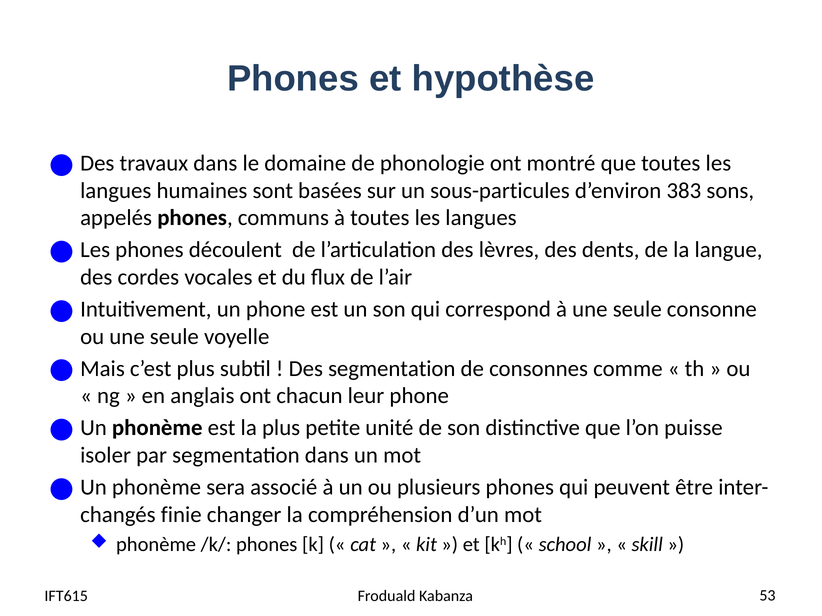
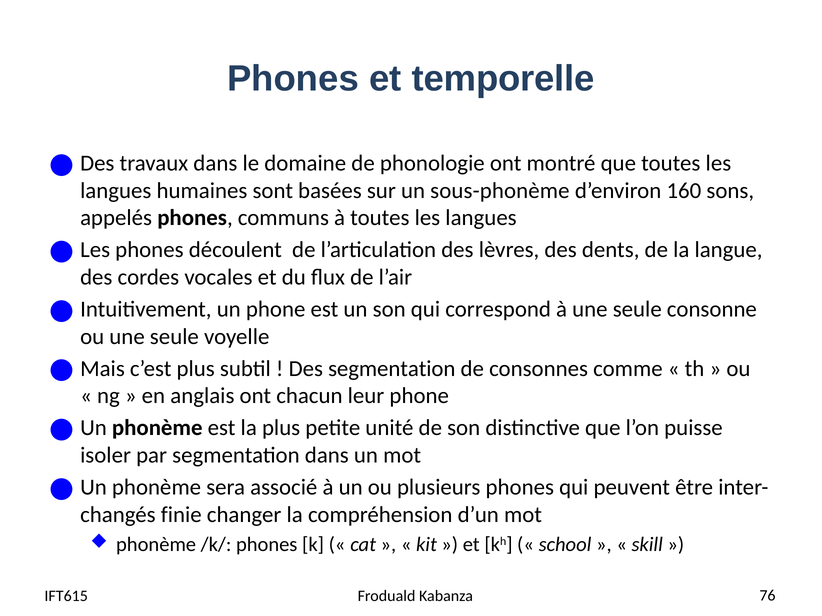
hypothèse: hypothèse -> temporelle
sous-particules: sous-particules -> sous-phonème
383: 383 -> 160
53: 53 -> 76
